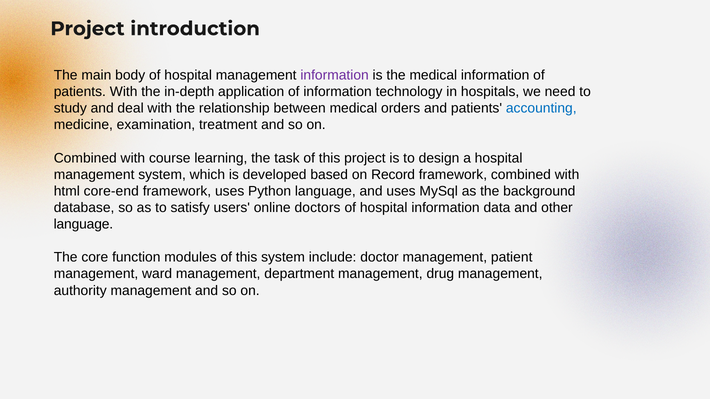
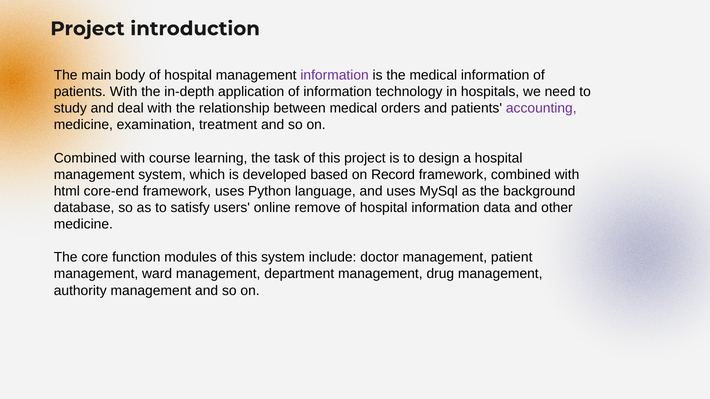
accounting colour: blue -> purple
doctors: doctors -> remove
language at (83, 224): language -> medicine
